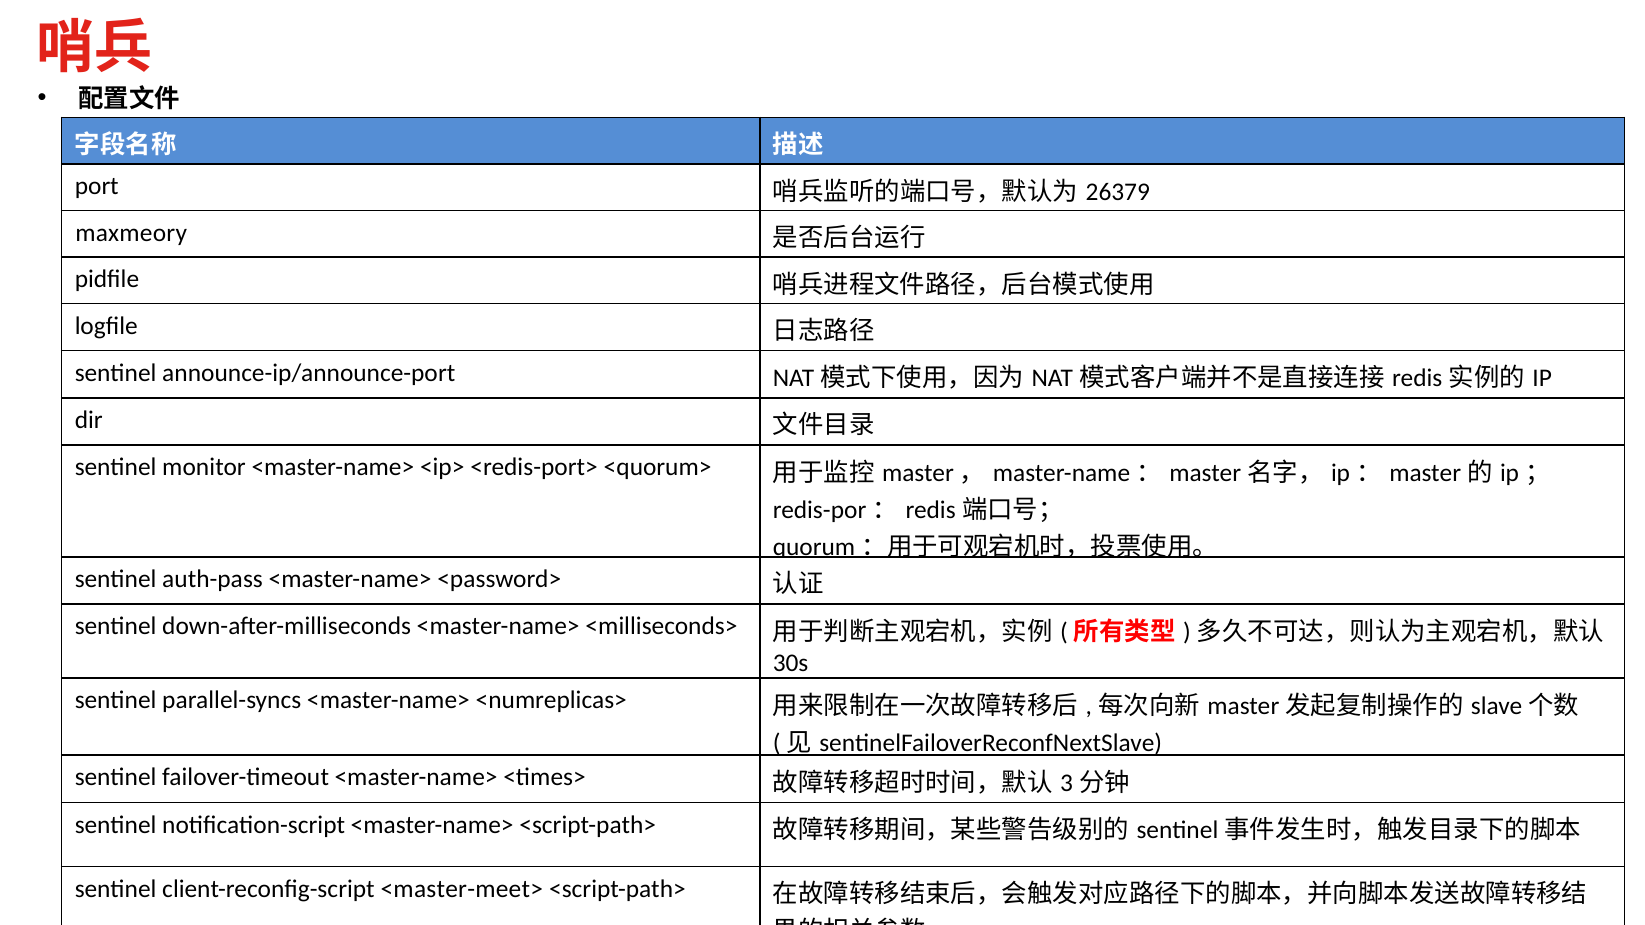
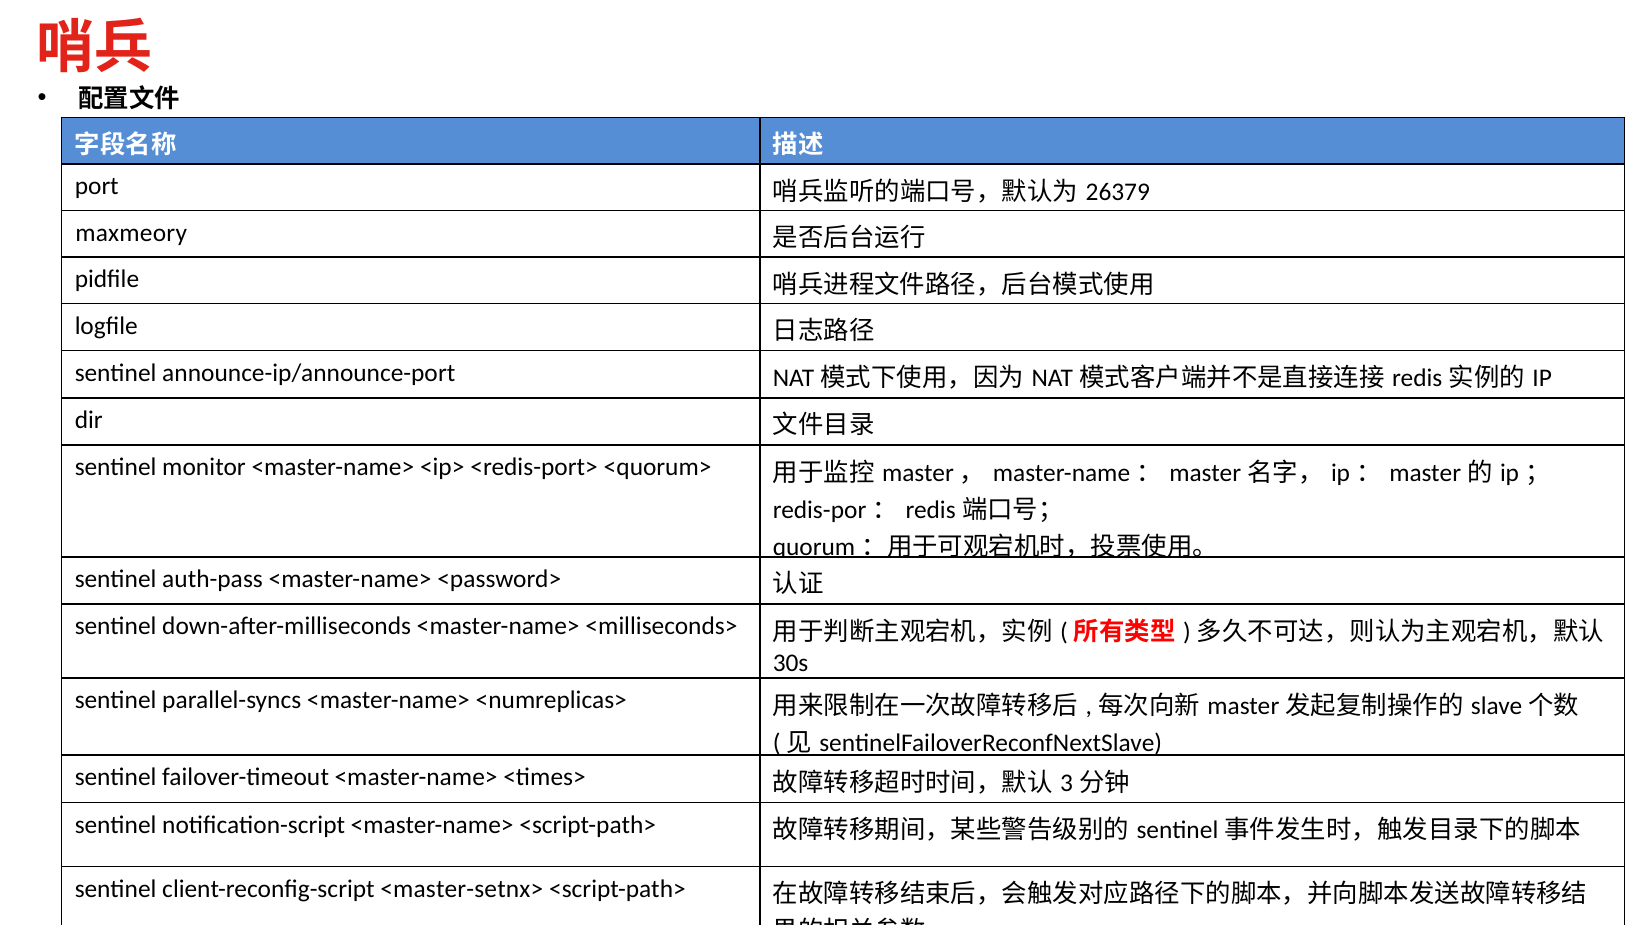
<master-meet>: <master-meet> -> <master-setnx>
